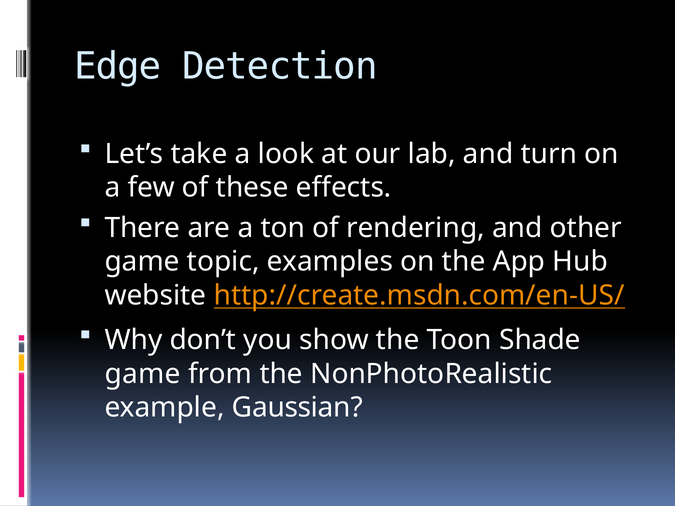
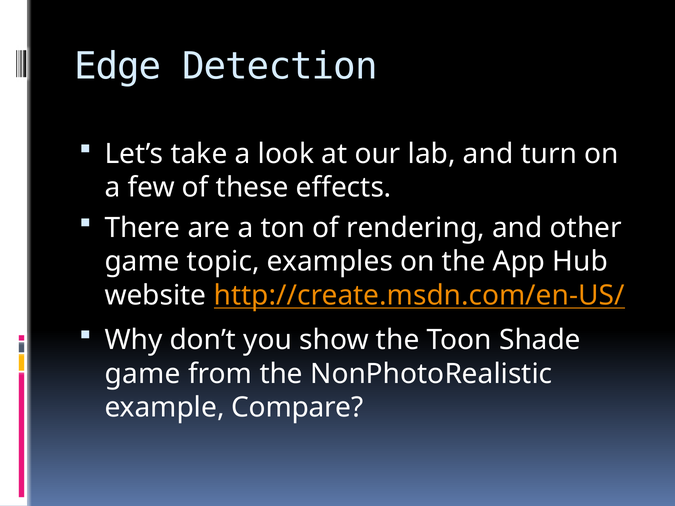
Gaussian: Gaussian -> Compare
